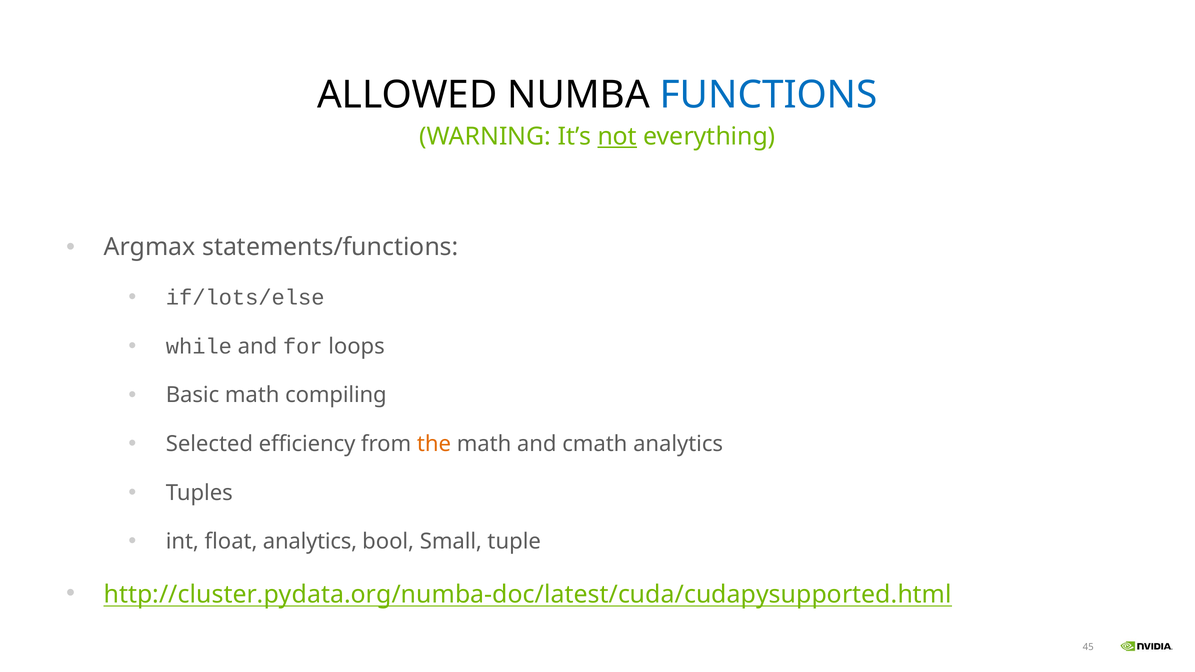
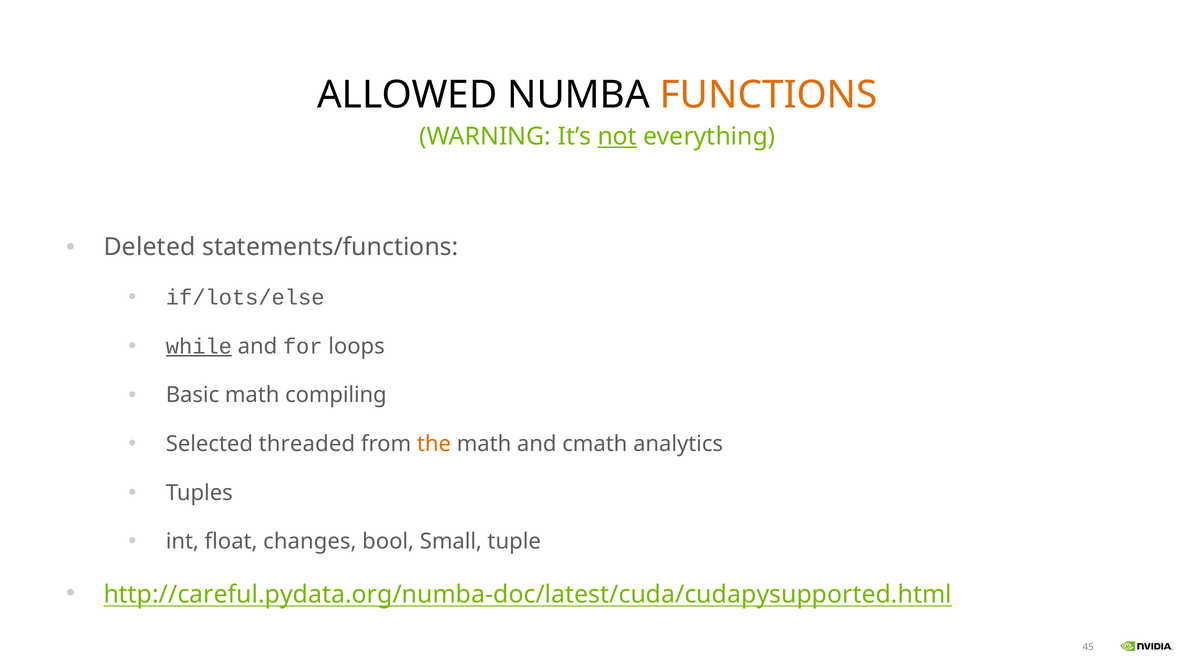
FUNCTIONS colour: blue -> orange
Argmax: Argmax -> Deleted
while underline: none -> present
efficiency: efficiency -> threaded
float analytics: analytics -> changes
http://cluster.pydata.org/numba-doc/latest/cuda/cudapysupported.html: http://cluster.pydata.org/numba-doc/latest/cuda/cudapysupported.html -> http://careful.pydata.org/numba-doc/latest/cuda/cudapysupported.html
